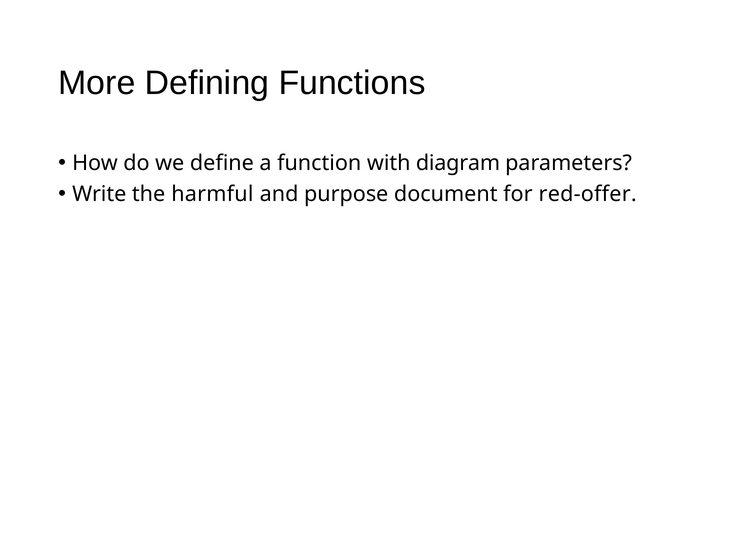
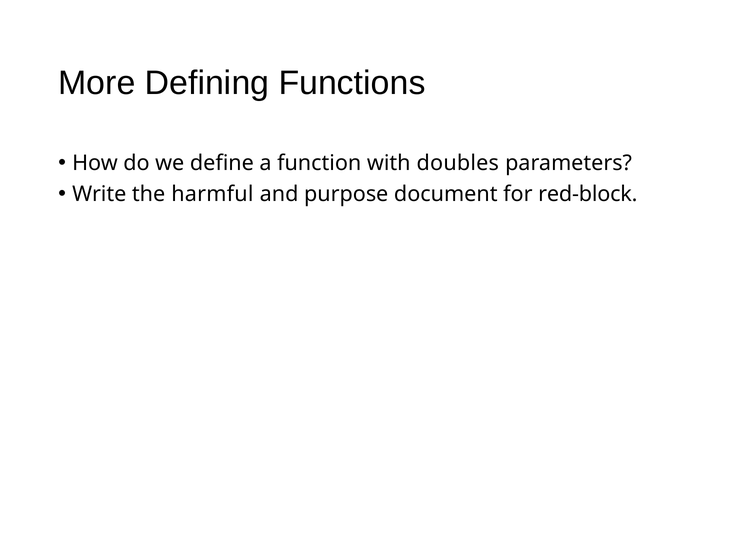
diagram: diagram -> doubles
red-offer: red-offer -> red-block
